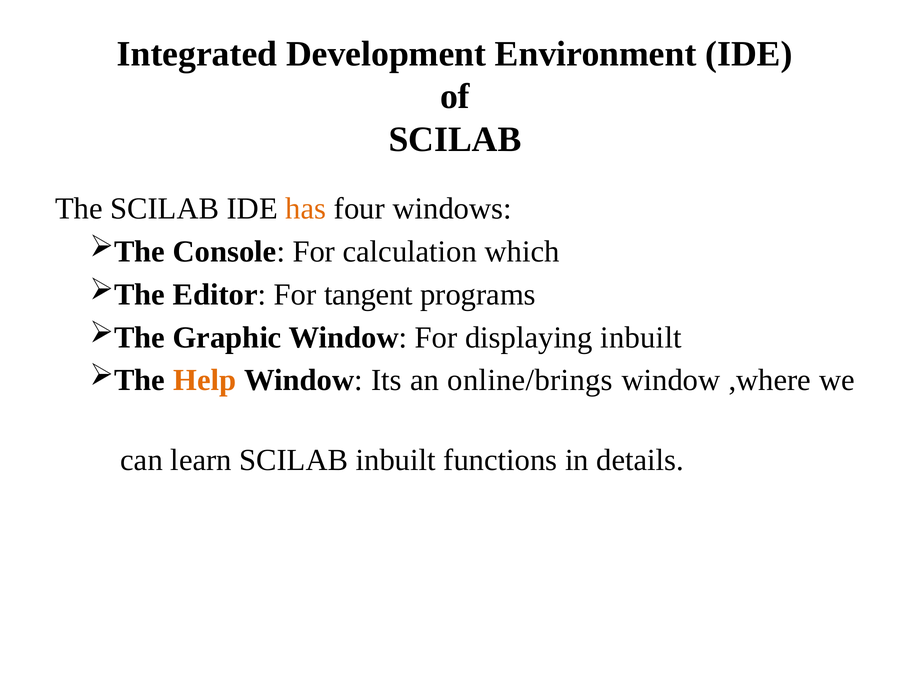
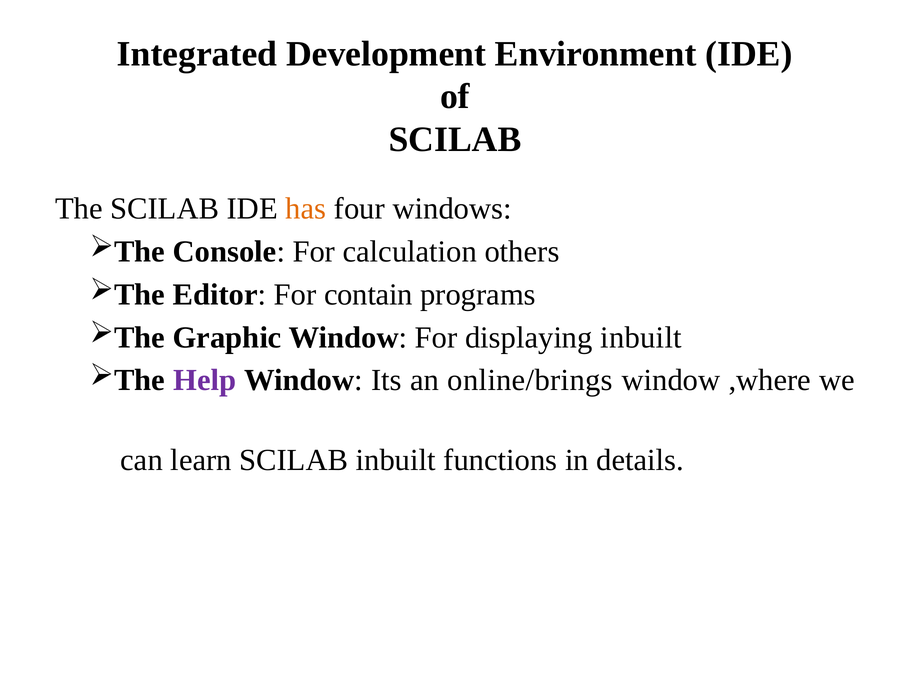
which: which -> others
tangent: tangent -> contain
Help colour: orange -> purple
